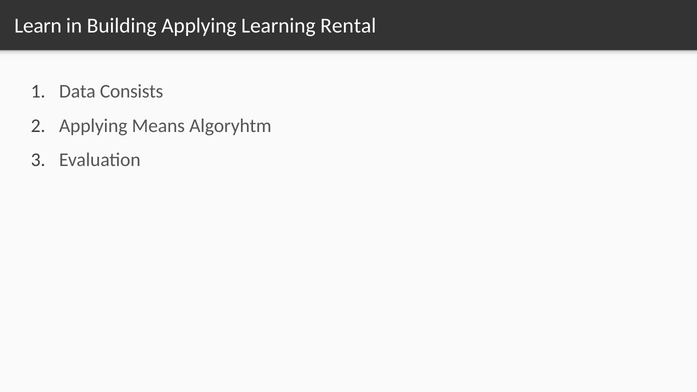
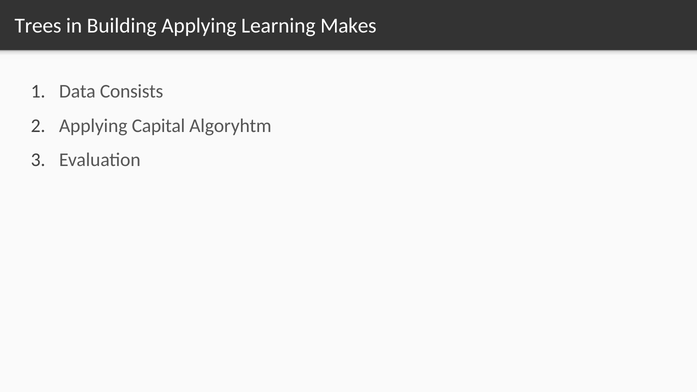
Learn: Learn -> Trees
Rental: Rental -> Makes
Means: Means -> Capital
